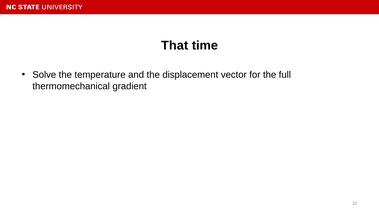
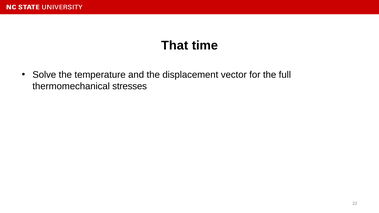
gradient: gradient -> stresses
